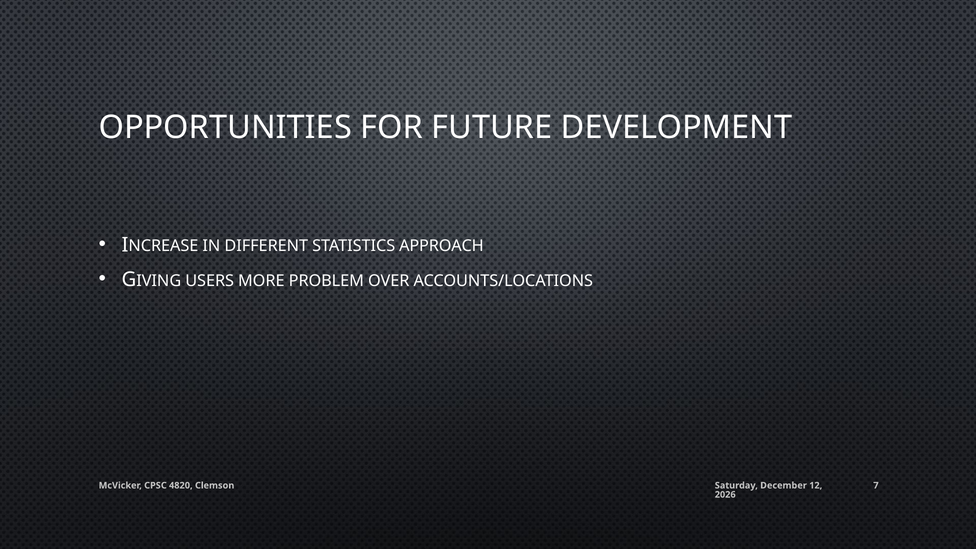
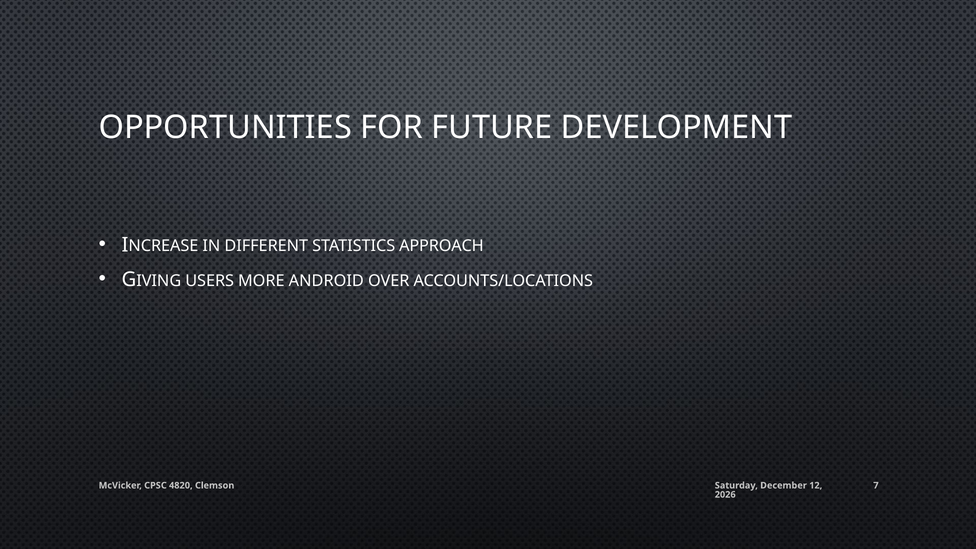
PROBLEM: PROBLEM -> ANDROID
